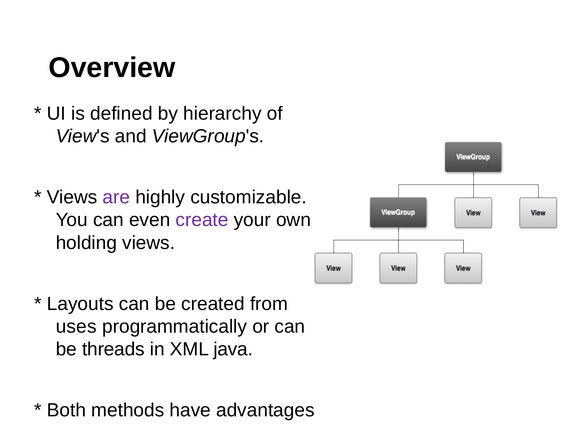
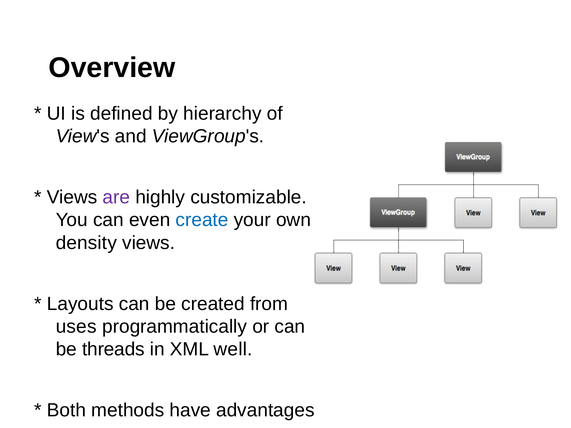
create colour: purple -> blue
holding: holding -> density
java: java -> well
